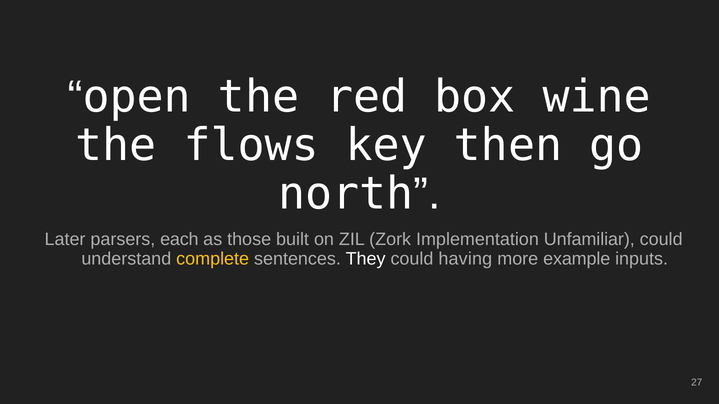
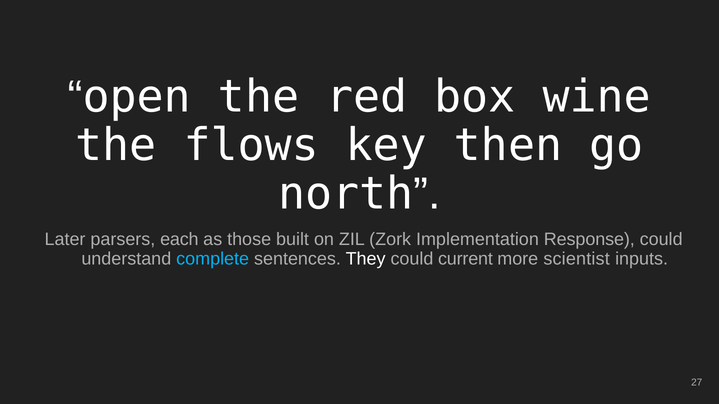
Unfamiliar: Unfamiliar -> Response
complete colour: yellow -> light blue
having: having -> current
example: example -> scientist
